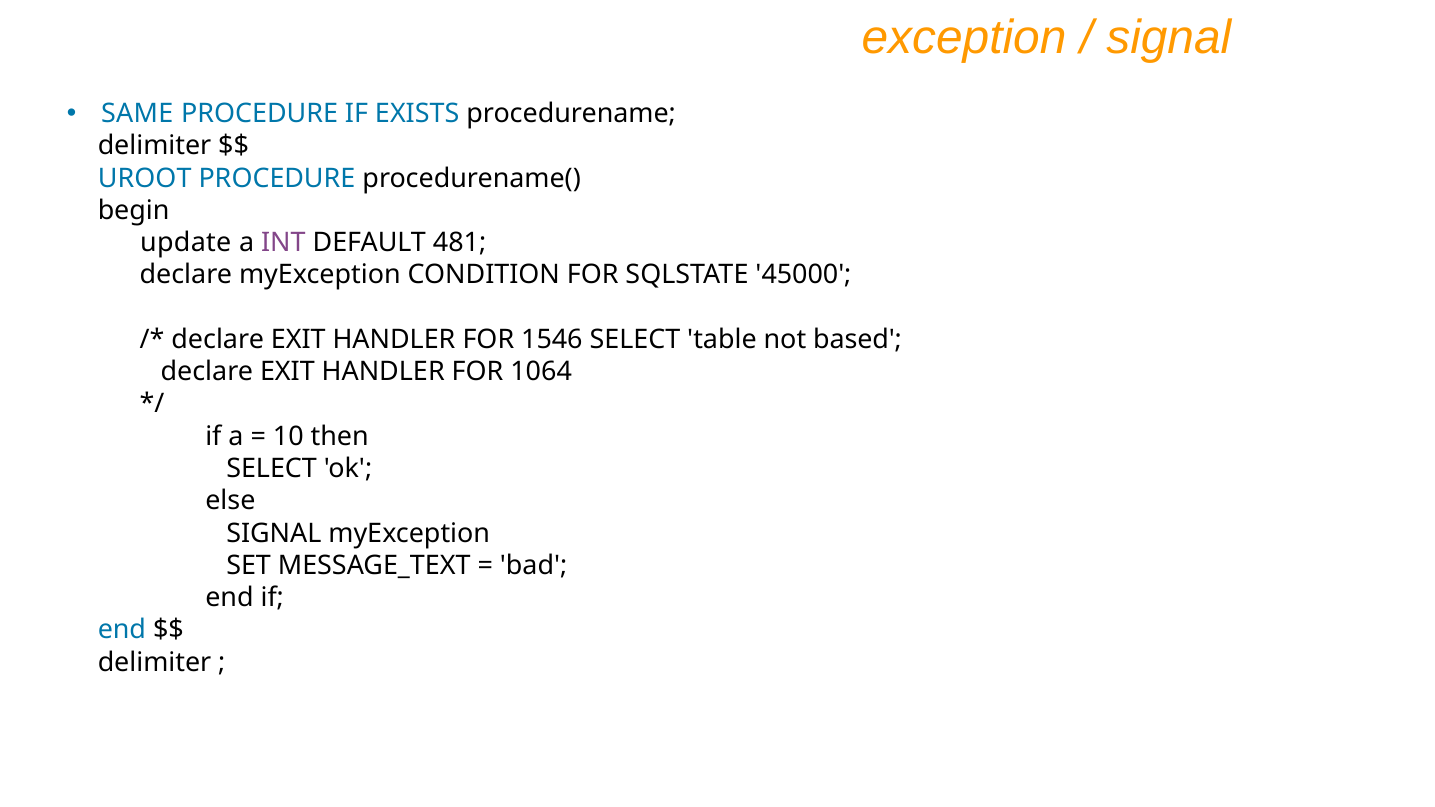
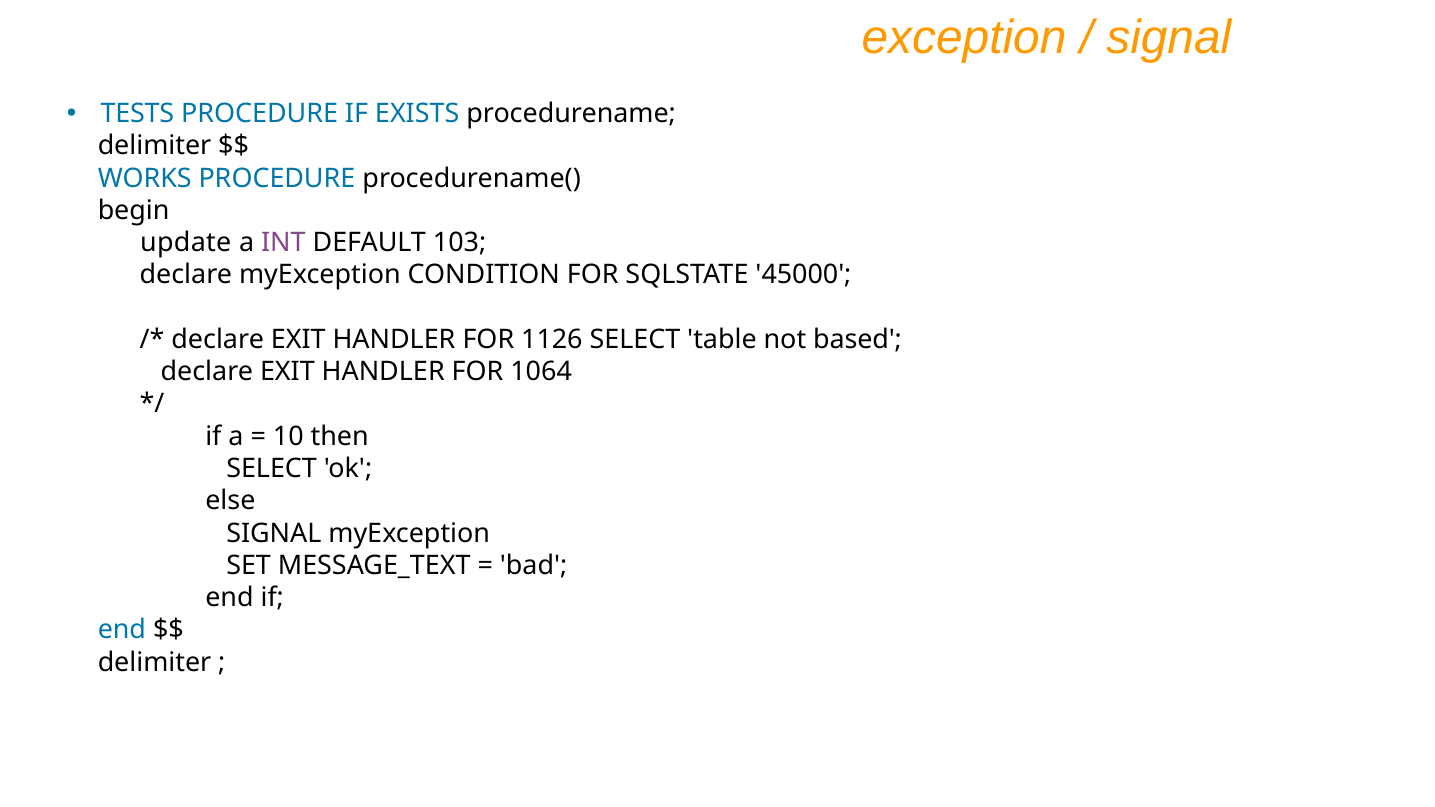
SAME: SAME -> TESTS
UROOT: UROOT -> WORKS
481: 481 -> 103
1546: 1546 -> 1126
